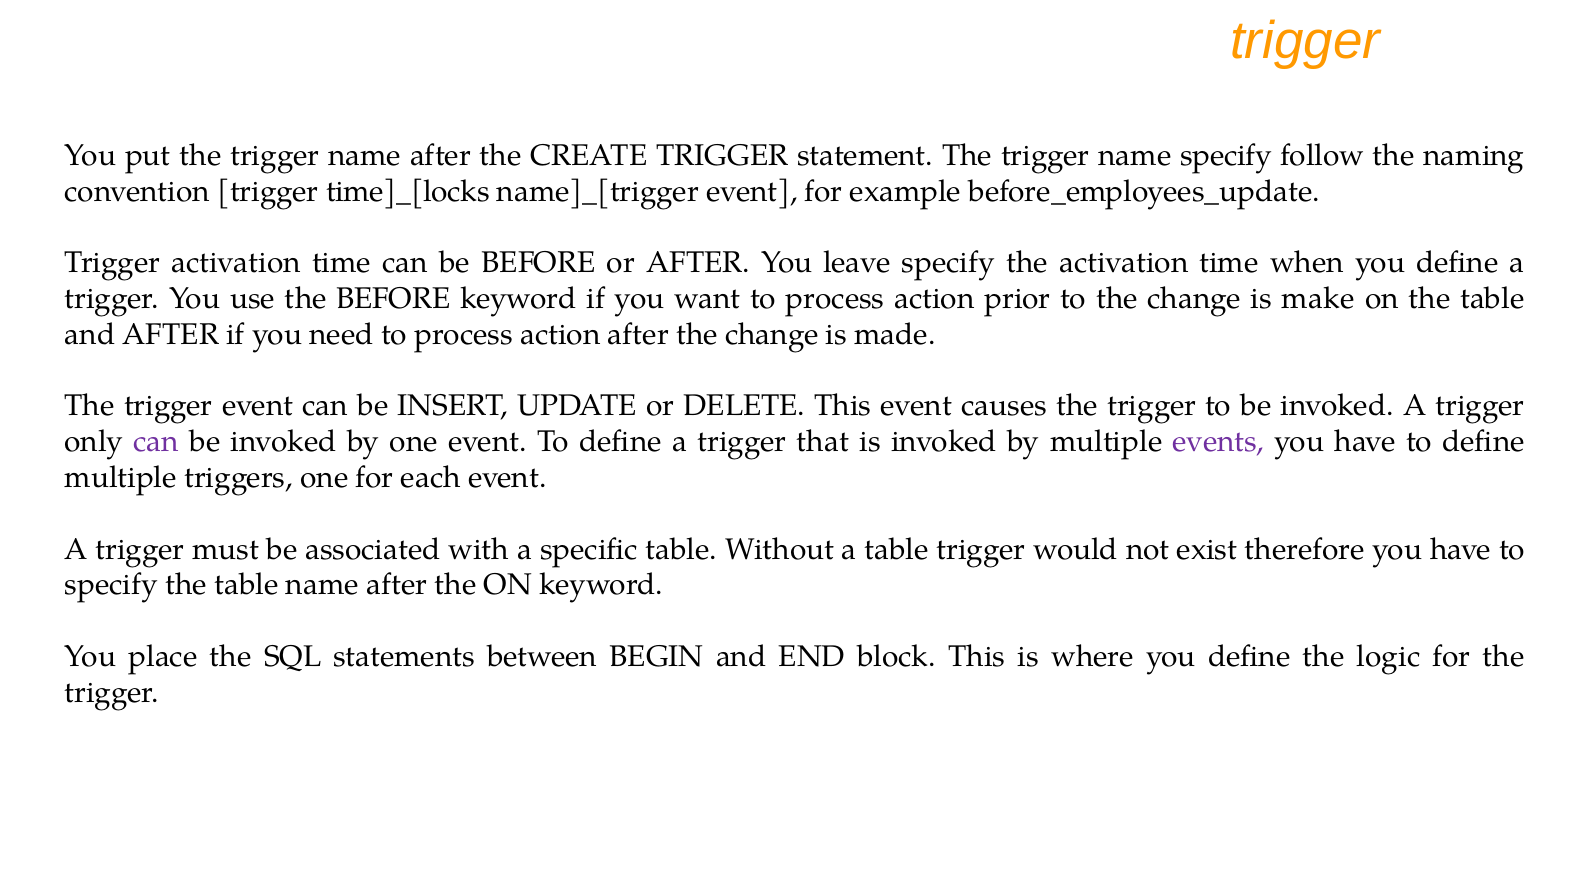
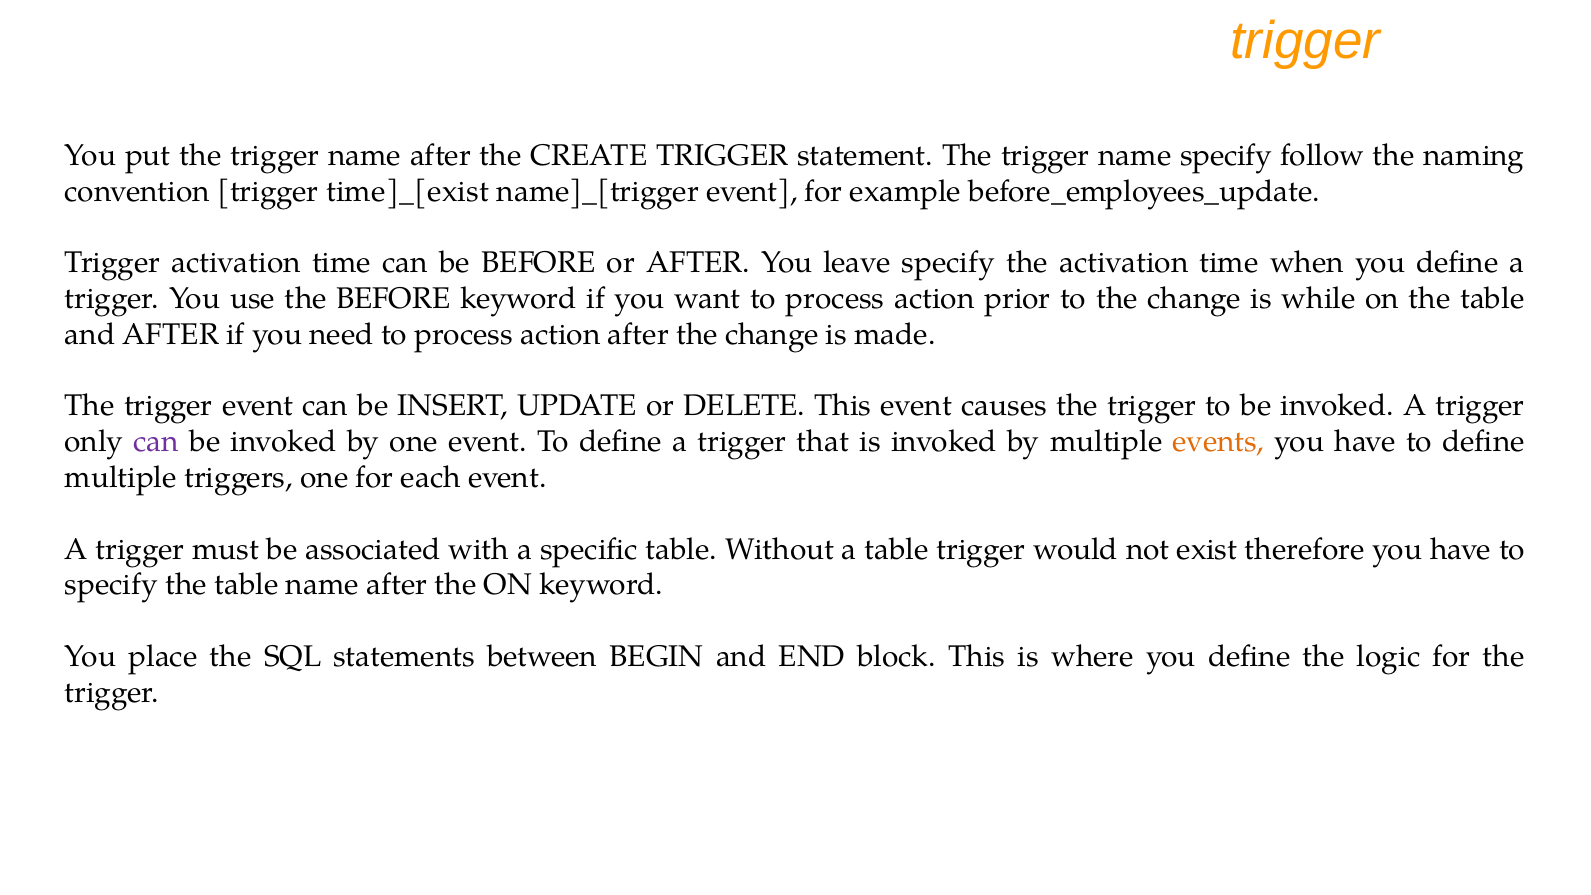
time]_[locks: time]_[locks -> time]_[exist
make: make -> while
events colour: purple -> orange
